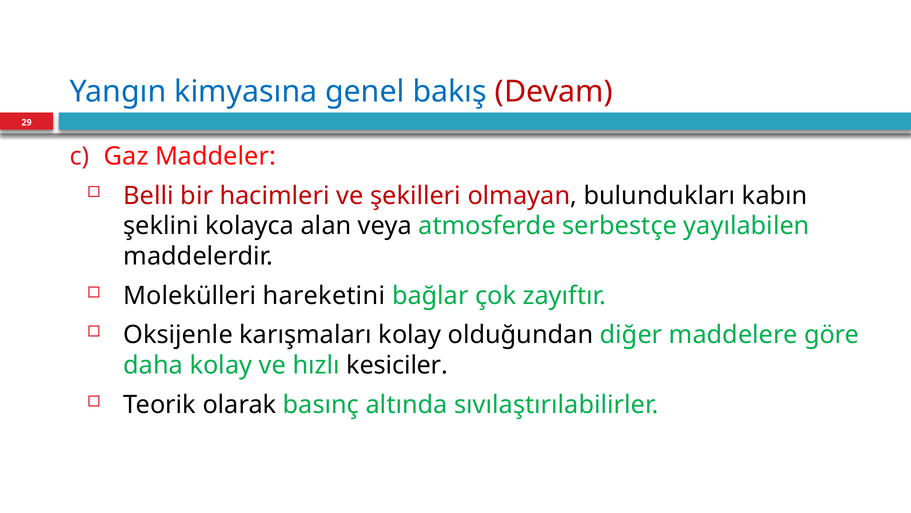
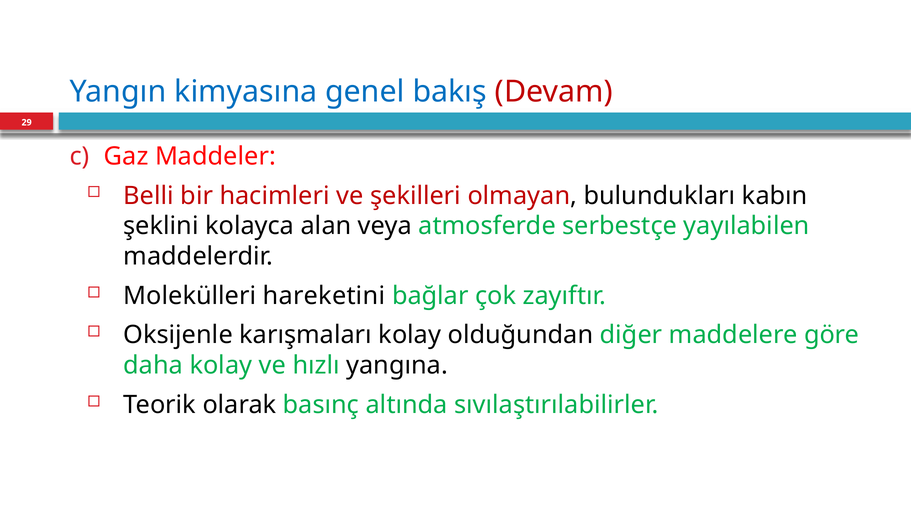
kesiciler: kesiciler -> yangına
